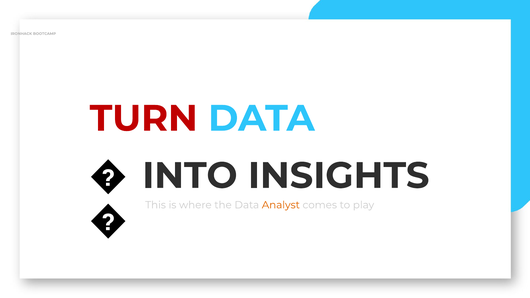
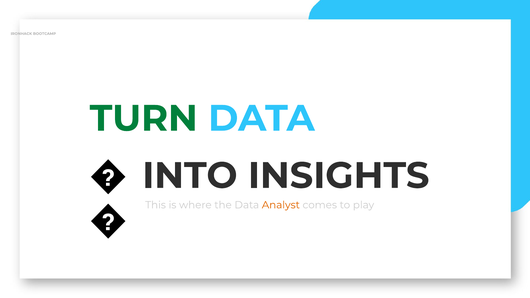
TURN colour: red -> green
